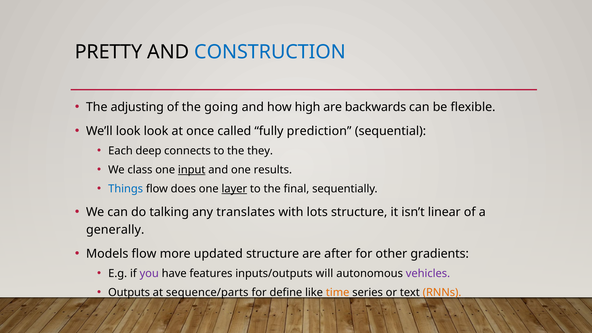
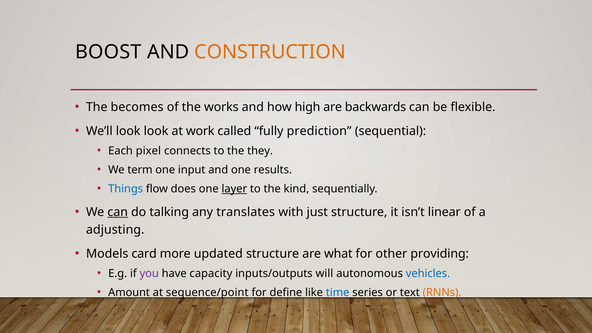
PRETTY: PRETTY -> BOOST
CONSTRUCTION colour: blue -> orange
adjusting: adjusting -> becomes
going: going -> works
once: once -> work
deep: deep -> pixel
class: class -> term
input underline: present -> none
final: final -> kind
can at (118, 212) underline: none -> present
lots: lots -> just
generally: generally -> adjusting
Models flow: flow -> card
after: after -> what
gradients: gradients -> providing
features: features -> capacity
vehicles colour: purple -> blue
Outputs: Outputs -> Amount
sequence/parts: sequence/parts -> sequence/point
time colour: orange -> blue
